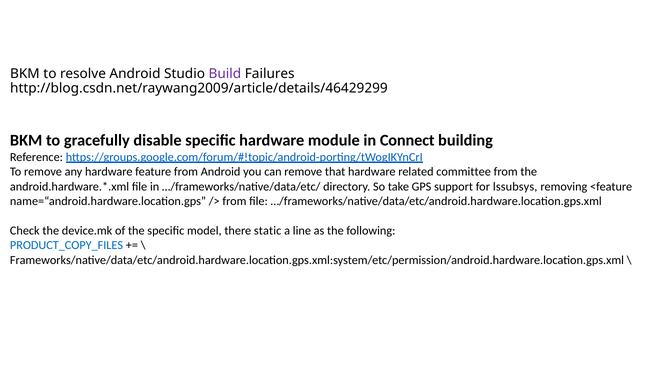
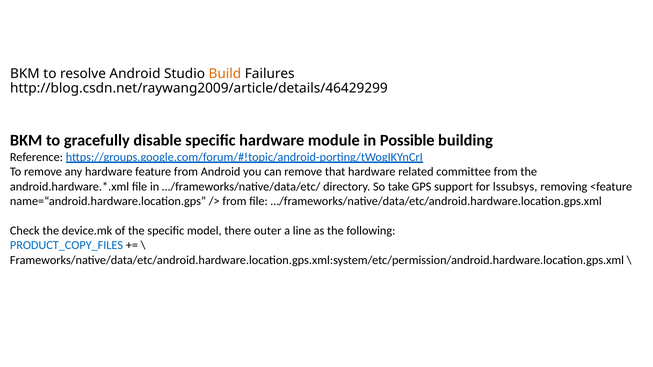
Build colour: purple -> orange
Connect: Connect -> Possible
static: static -> outer
